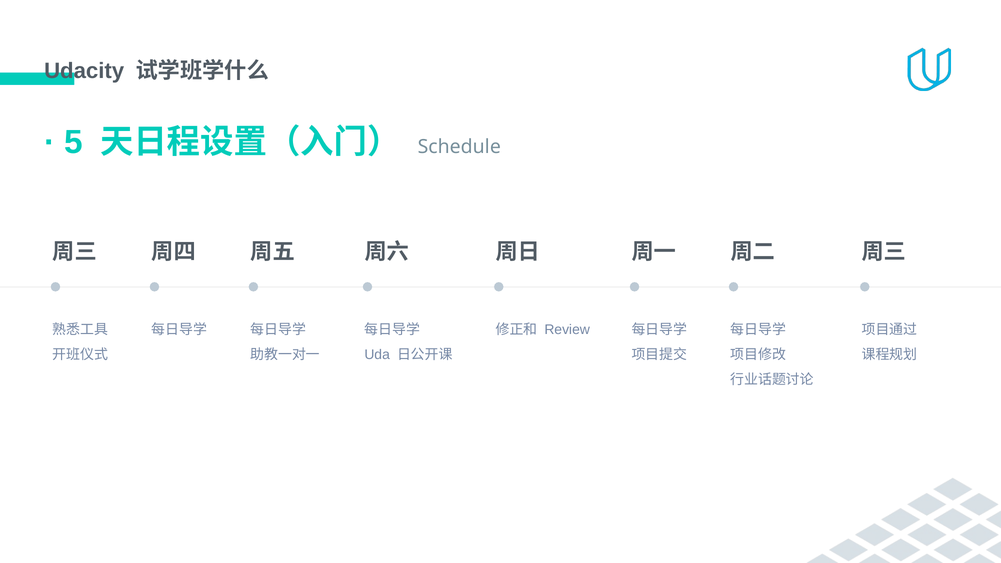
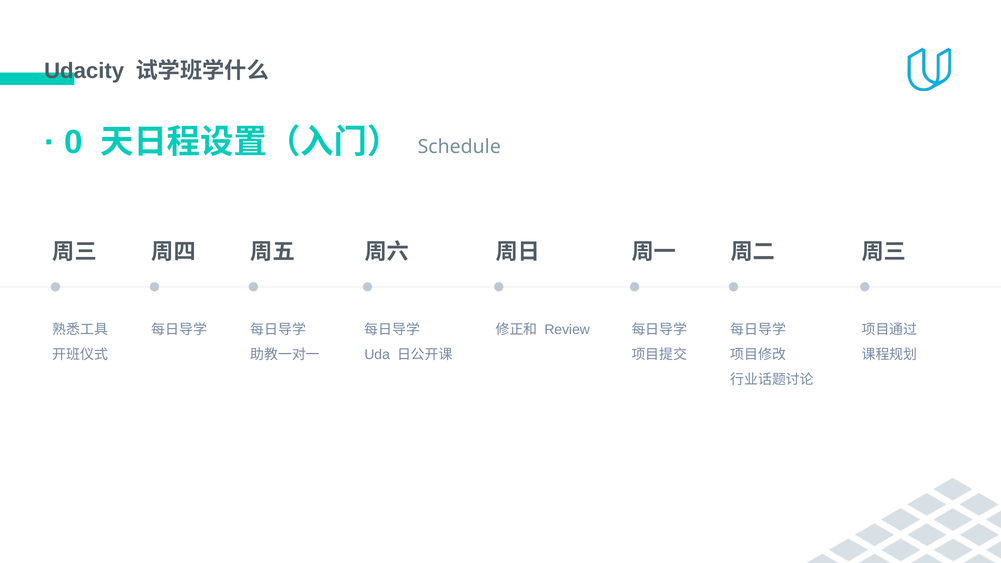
5: 5 -> 0
